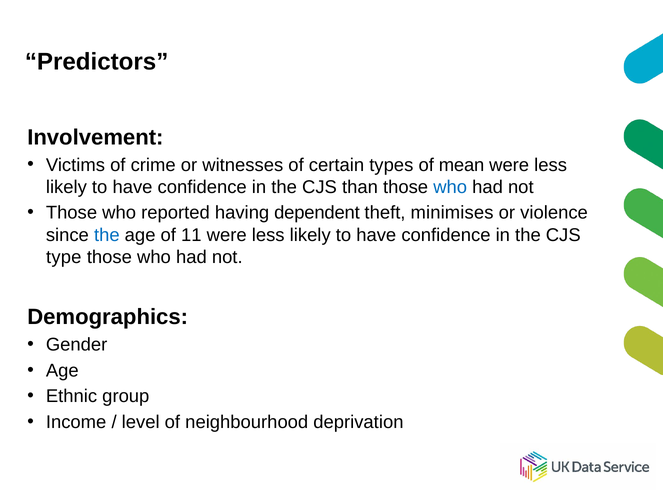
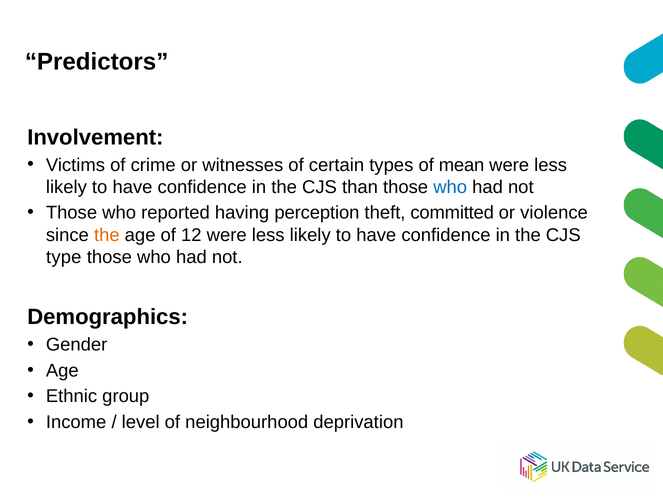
dependent: dependent -> perception
minimises: minimises -> committed
the at (107, 235) colour: blue -> orange
11: 11 -> 12
